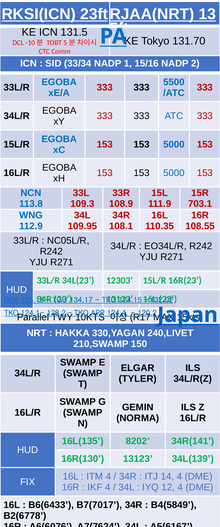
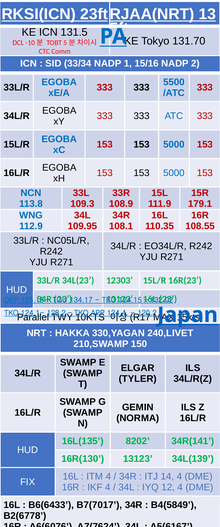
703.1: 703.1 -> 179.1
